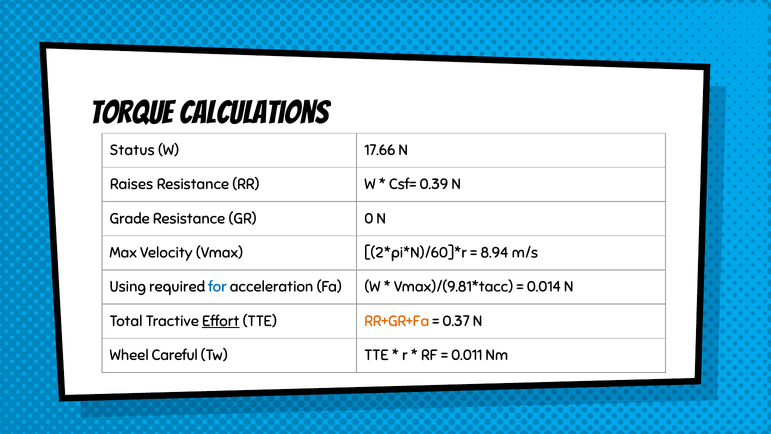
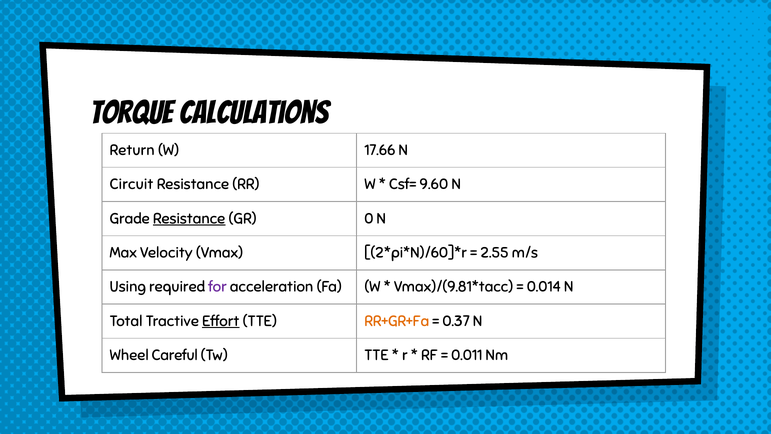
Status: Status -> Return
Raises: Raises -> Circuit
0.39: 0.39 -> 9.60
Resistance at (189, 219) underline: none -> present
8.94: 8.94 -> 2.55
for colour: blue -> purple
